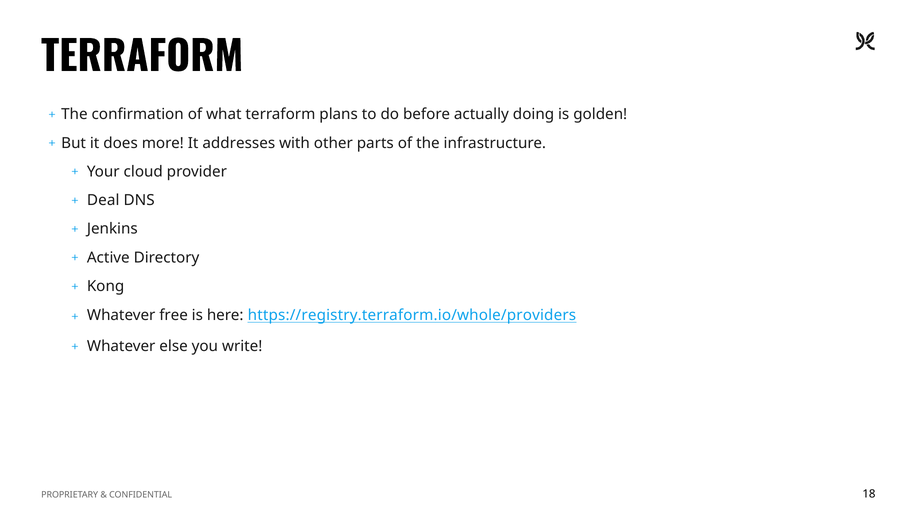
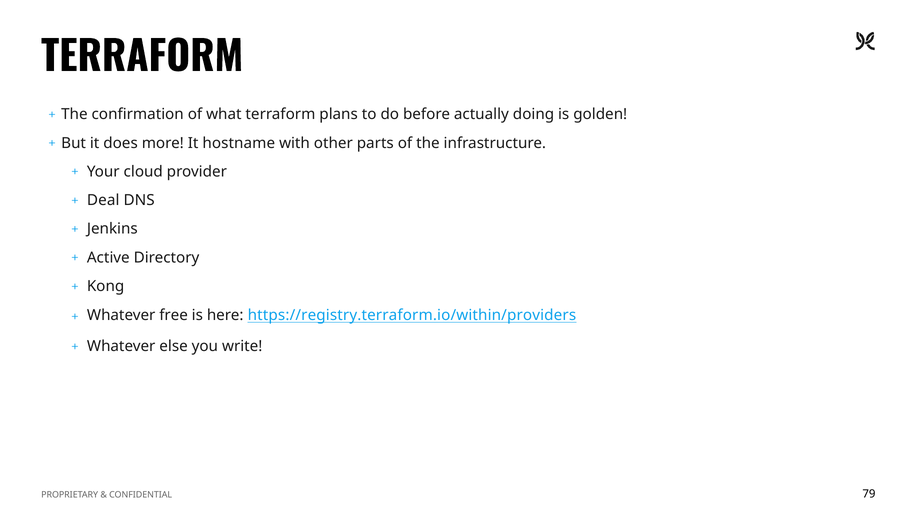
addresses: addresses -> hostname
https://registry.terraform.io/whole/providers: https://registry.terraform.io/whole/providers -> https://registry.terraform.io/within/providers
18: 18 -> 79
